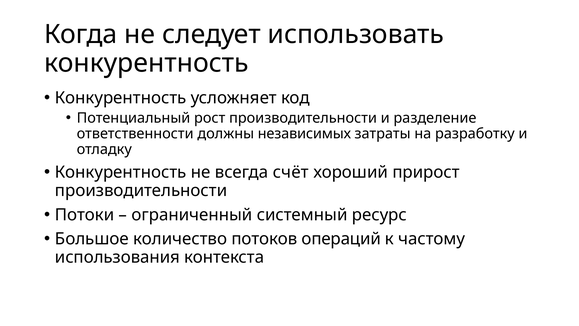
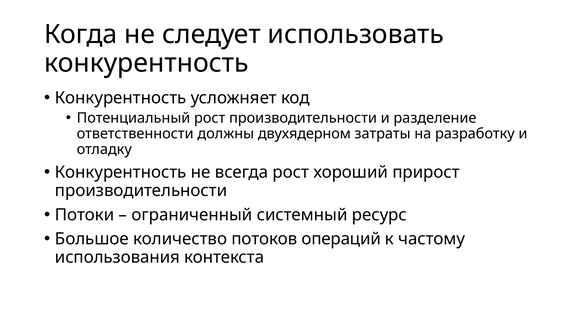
независимых: независимых -> двухядерном
всегда счёт: счёт -> рост
